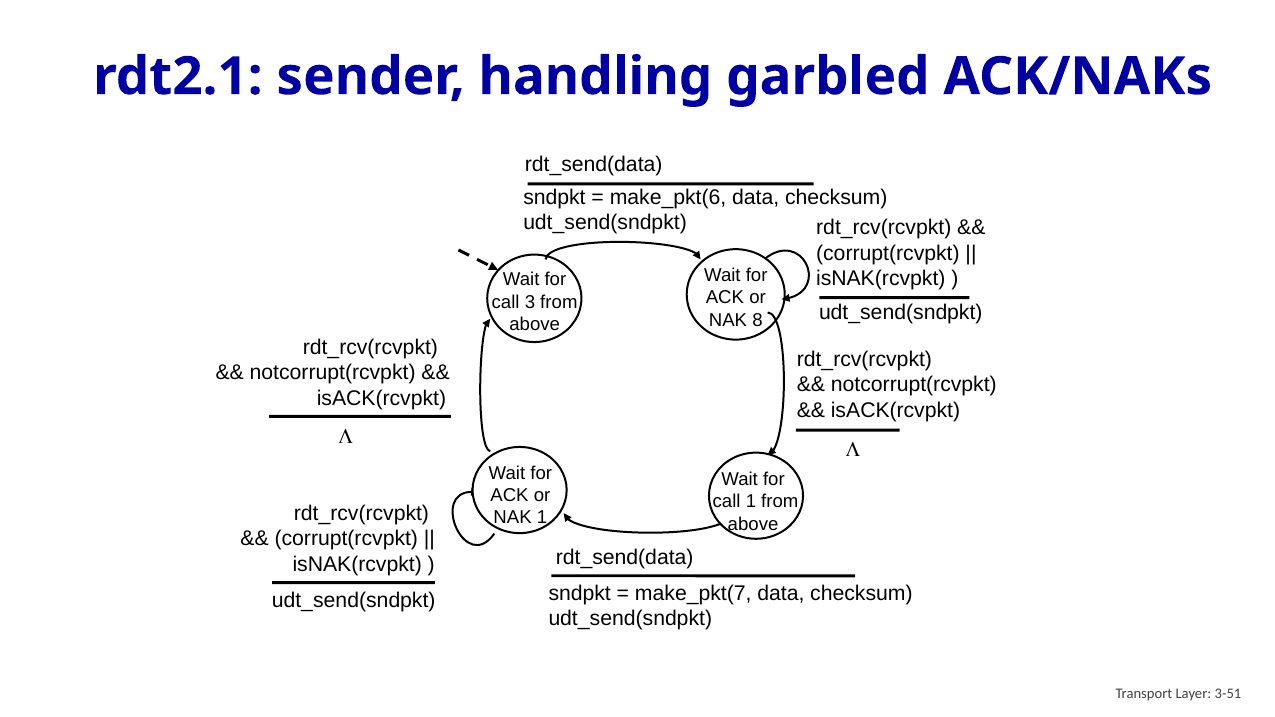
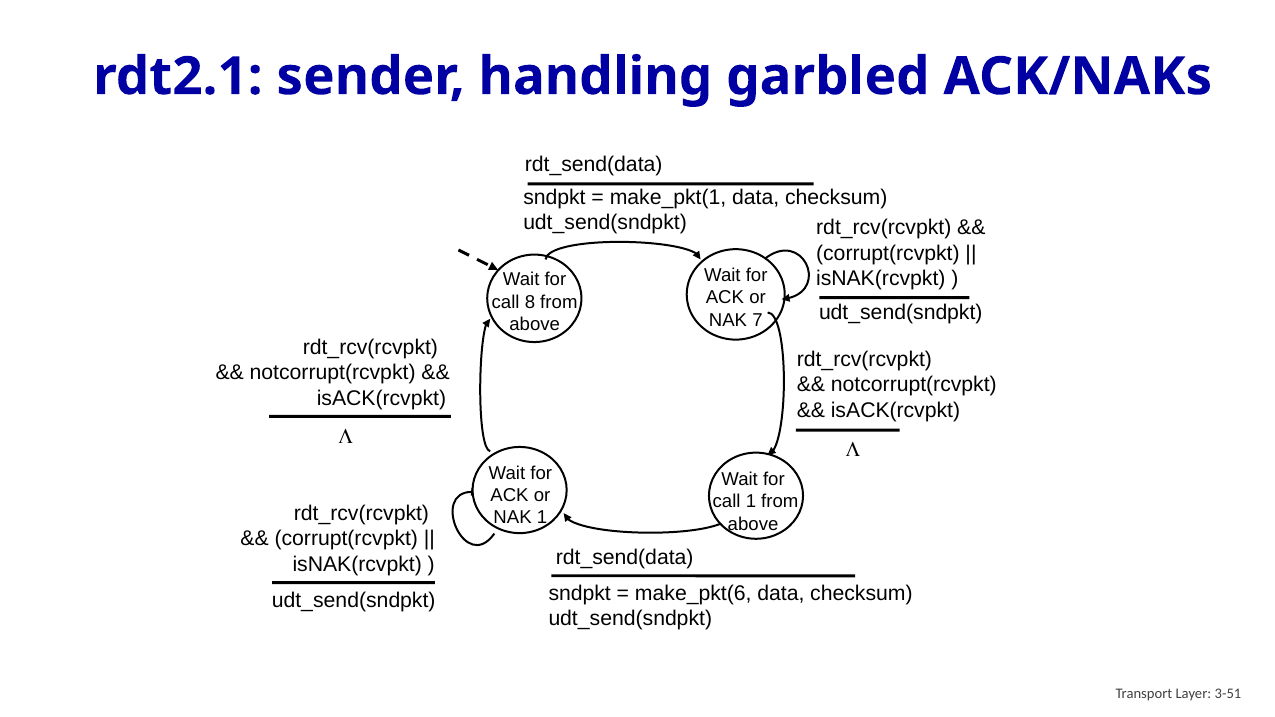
make_pkt(6: make_pkt(6 -> make_pkt(1
3: 3 -> 8
8: 8 -> 7
make_pkt(7: make_pkt(7 -> make_pkt(6
